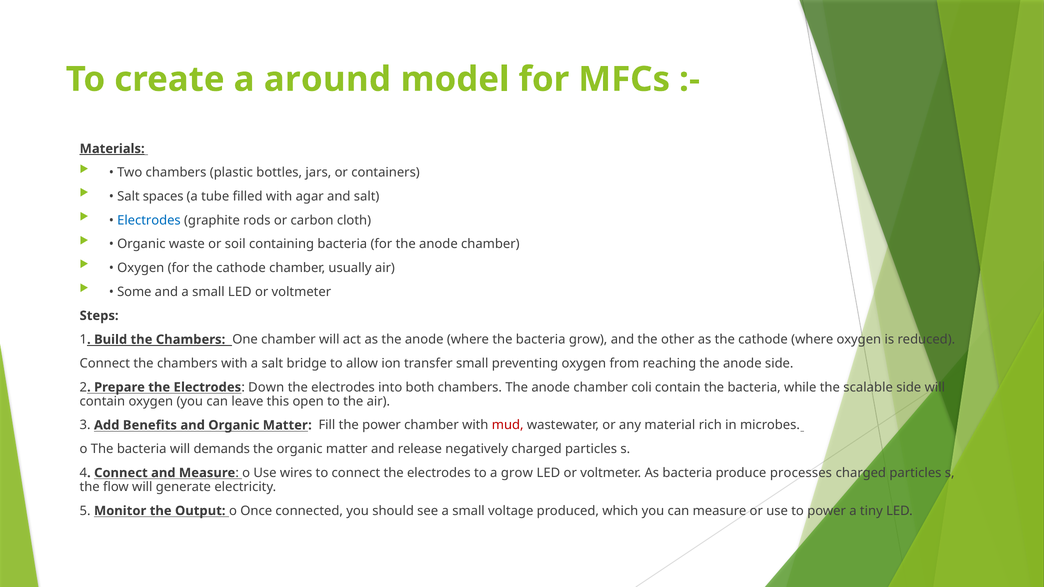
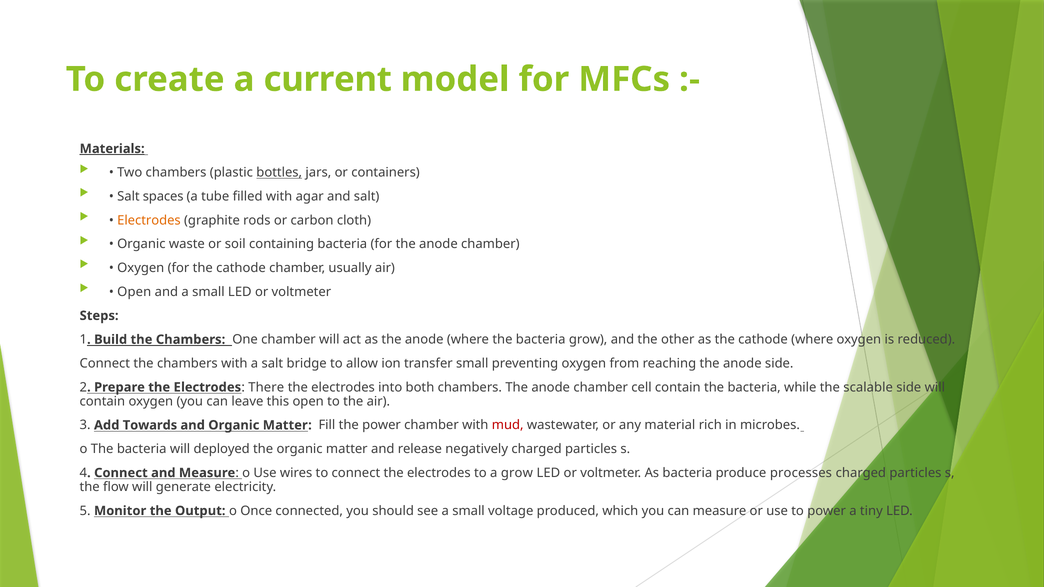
around: around -> current
bottles underline: none -> present
Electrodes at (149, 220) colour: blue -> orange
Some at (134, 292): Some -> Open
Down: Down -> There
coli: coli -> cell
Benefits: Benefits -> Towards
demands: demands -> deployed
